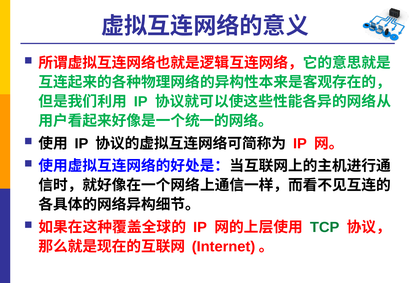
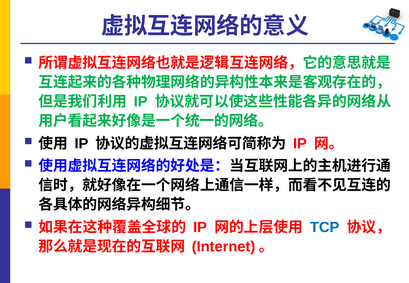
TCP colour: green -> blue
